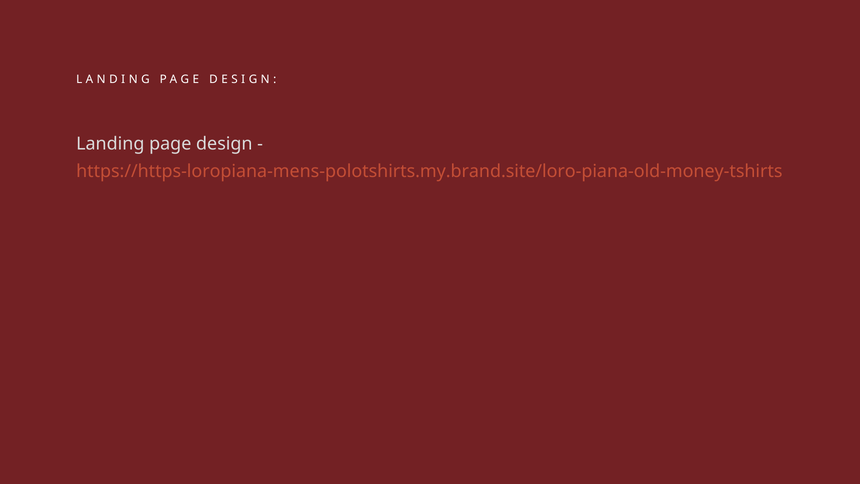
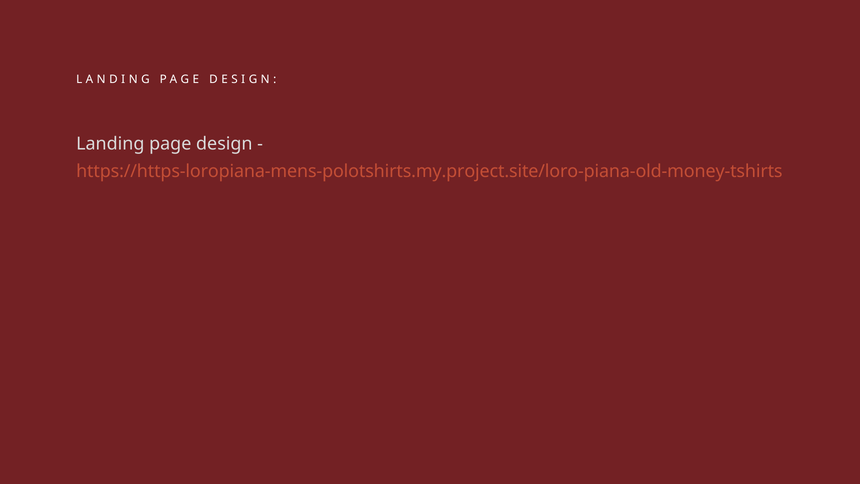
https://https-loropiana-mens-polotshirts.my.brand.site/loro-piana-old-money-tshirts: https://https-loropiana-mens-polotshirts.my.brand.site/loro-piana-old-money-tshirts -> https://https-loropiana-mens-polotshirts.my.project.site/loro-piana-old-money-tshirts
